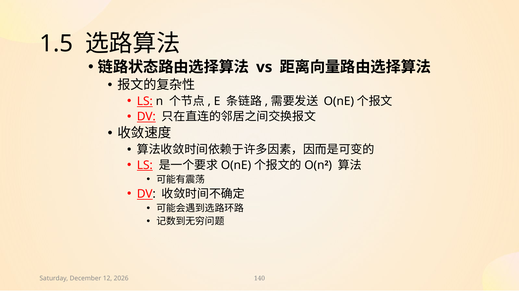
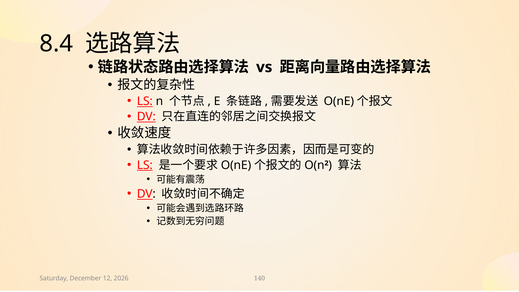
1.5: 1.5 -> 8.4
